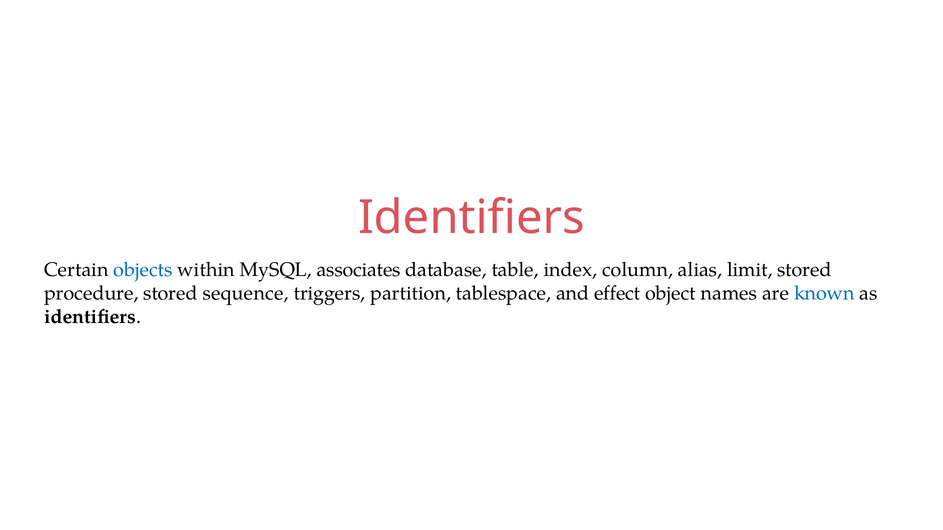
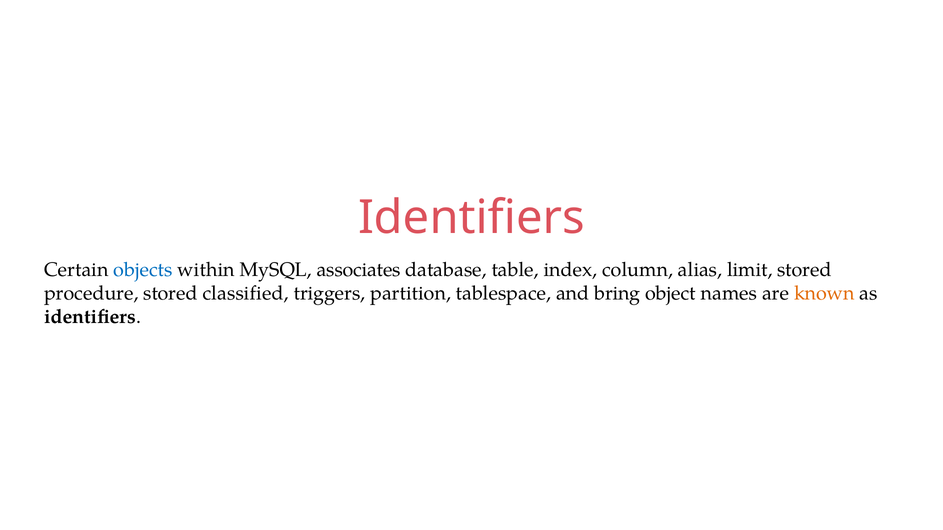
sequence: sequence -> classified
effect: effect -> bring
known colour: blue -> orange
